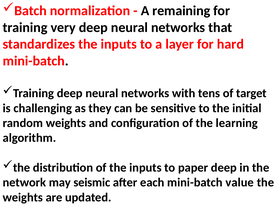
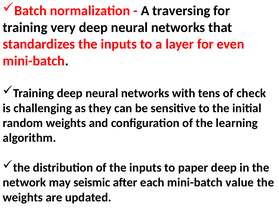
remaining: remaining -> traversing
hard: hard -> even
target: target -> check
